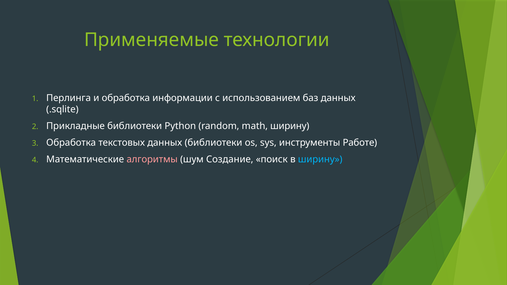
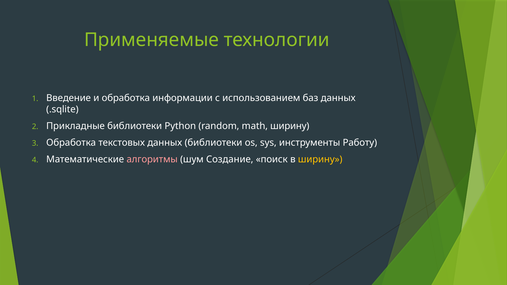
Перлинга: Перлинга -> Введение
Работе: Работе -> Работу
ширину at (320, 160) colour: light blue -> yellow
